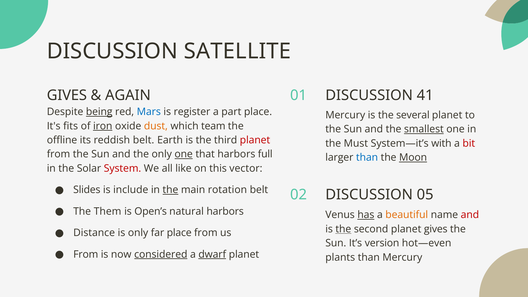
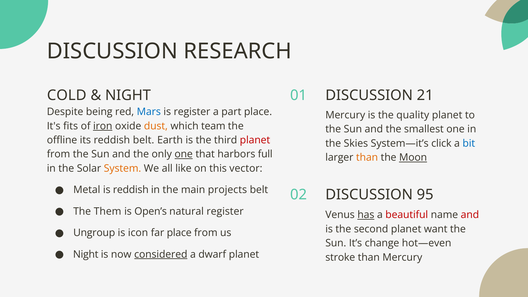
SATELLITE: SATELLITE -> RESEARCH
GIVES at (67, 95): GIVES -> COLD
AGAIN at (128, 95): AGAIN -> NIGHT
41: 41 -> 21
being underline: present -> none
several: several -> quality
smallest underline: present -> none
Must: Must -> Skies
with: with -> click
bit colour: red -> blue
than at (367, 158) colour: blue -> orange
System colour: red -> orange
Slides: Slides -> Metal
is include: include -> reddish
the at (170, 190) underline: present -> none
rotation: rotation -> projects
05: 05 -> 95
natural harbors: harbors -> register
beautiful colour: orange -> red
the at (343, 229) underline: present -> none
second planet gives: gives -> want
Distance: Distance -> Ungroup
is only: only -> icon
version: version -> change
From at (86, 254): From -> Night
dwarf underline: present -> none
plants: plants -> stroke
